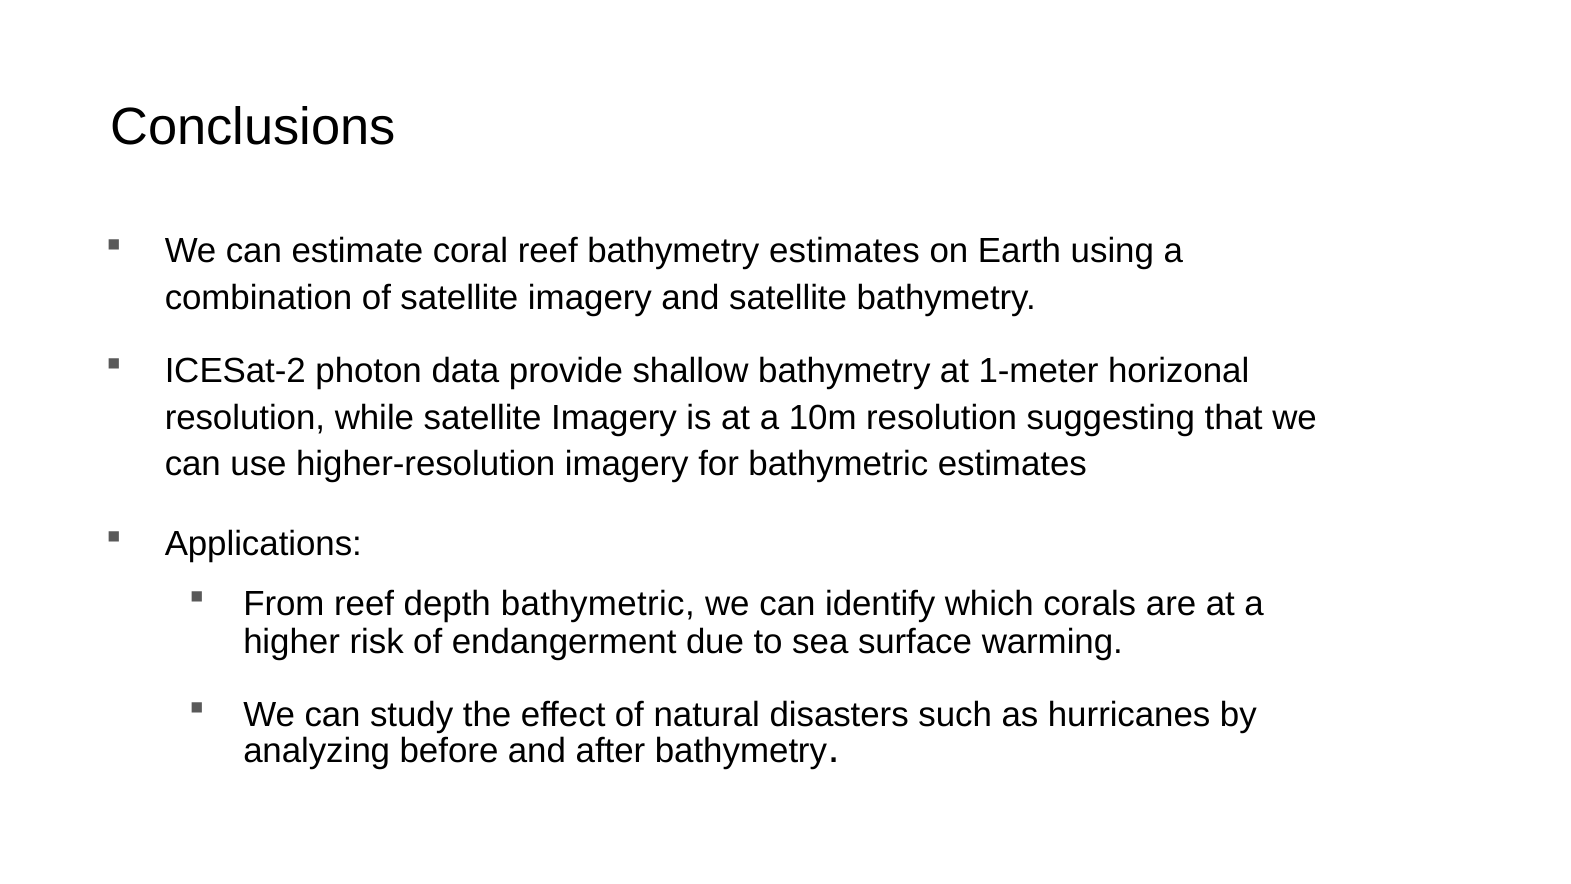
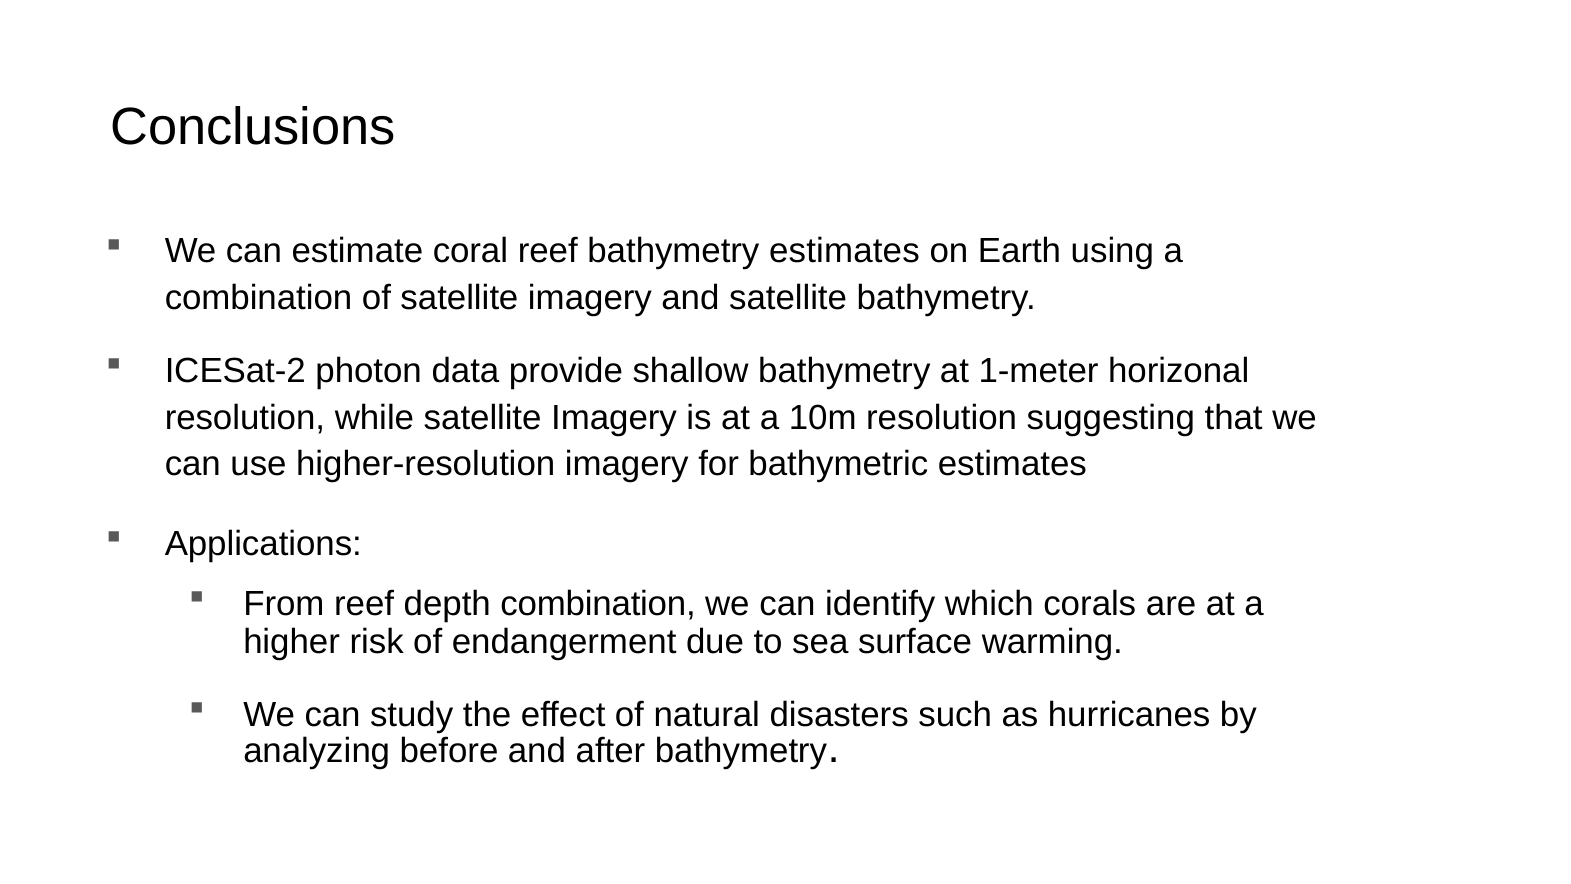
depth bathymetric: bathymetric -> combination
